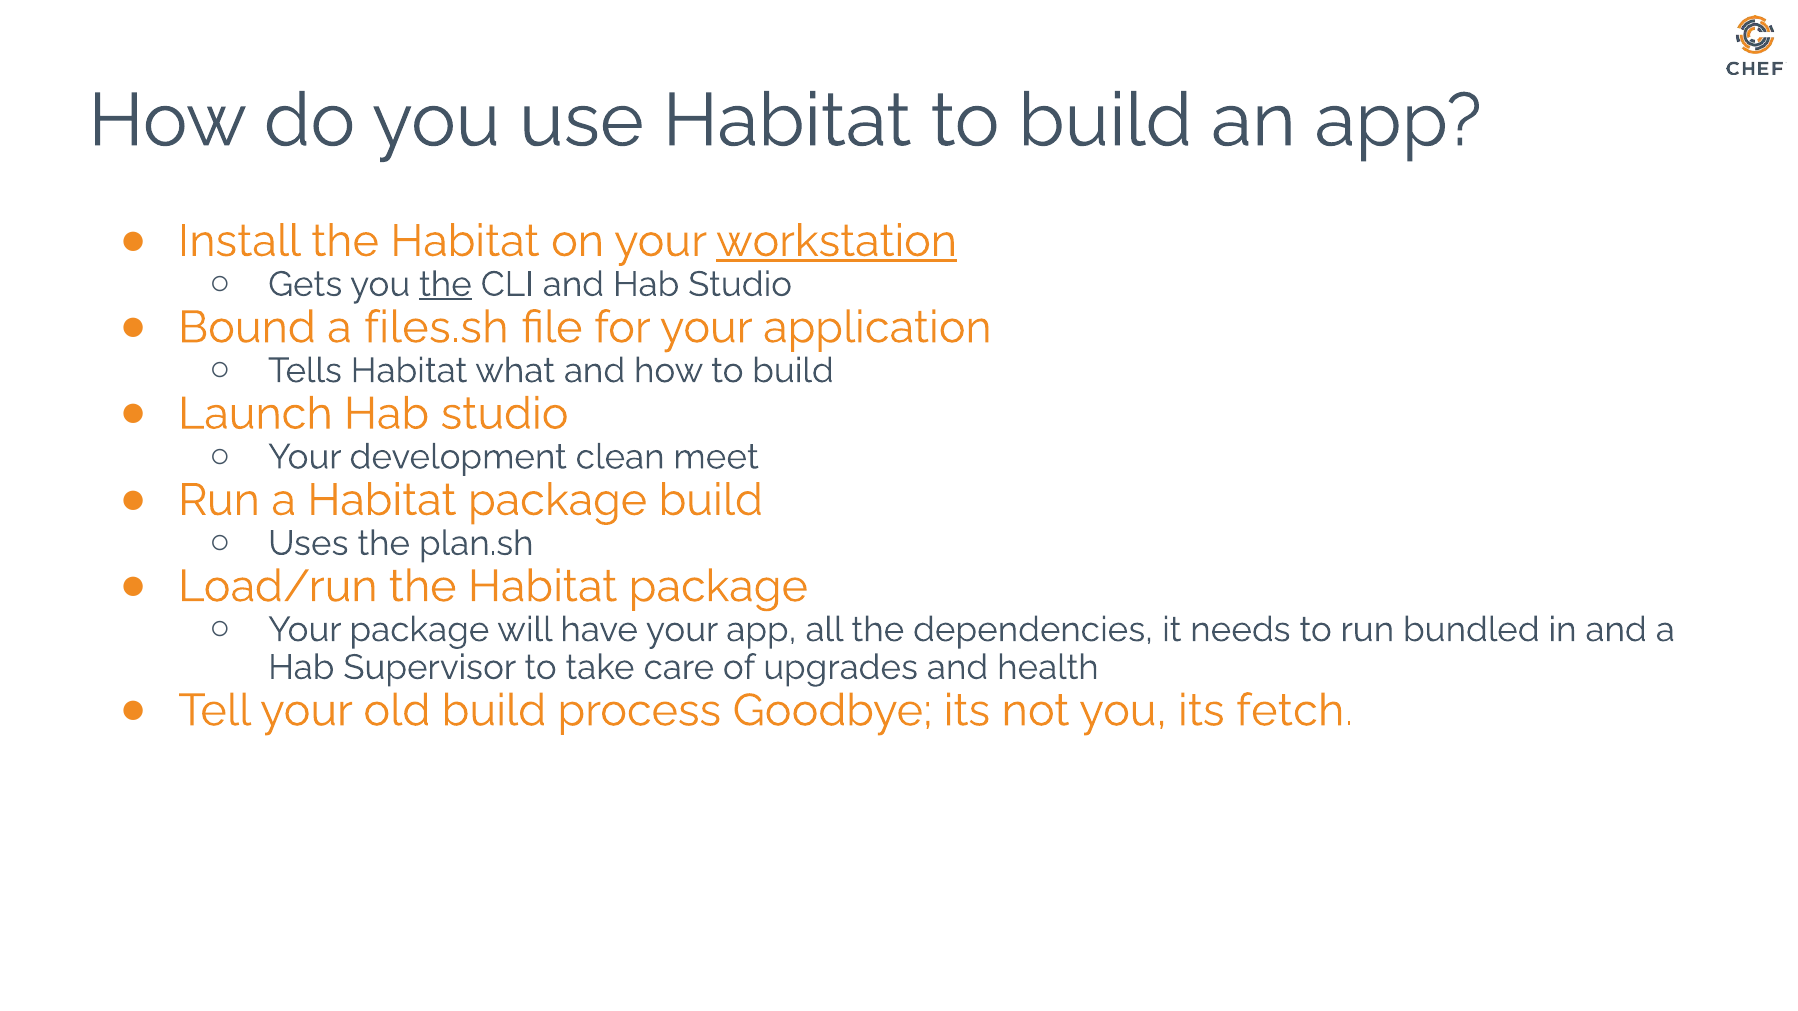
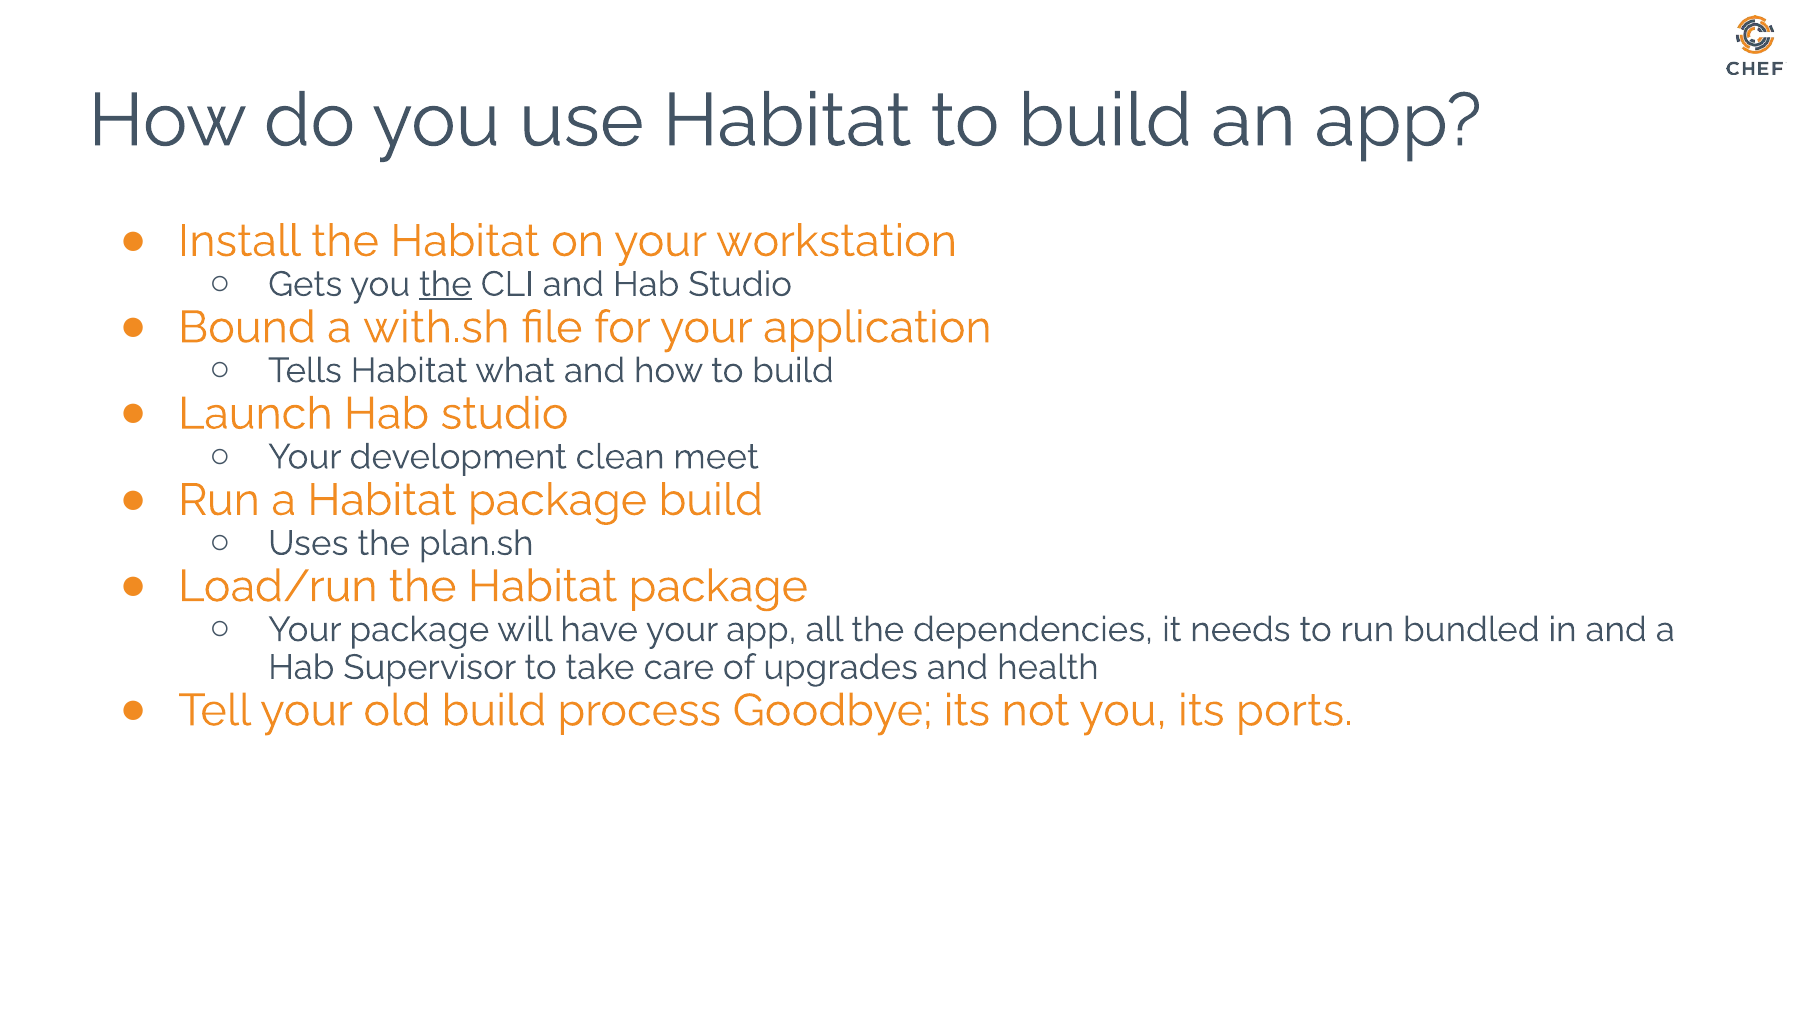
workstation underline: present -> none
files.sh: files.sh -> with.sh
fetch: fetch -> ports
